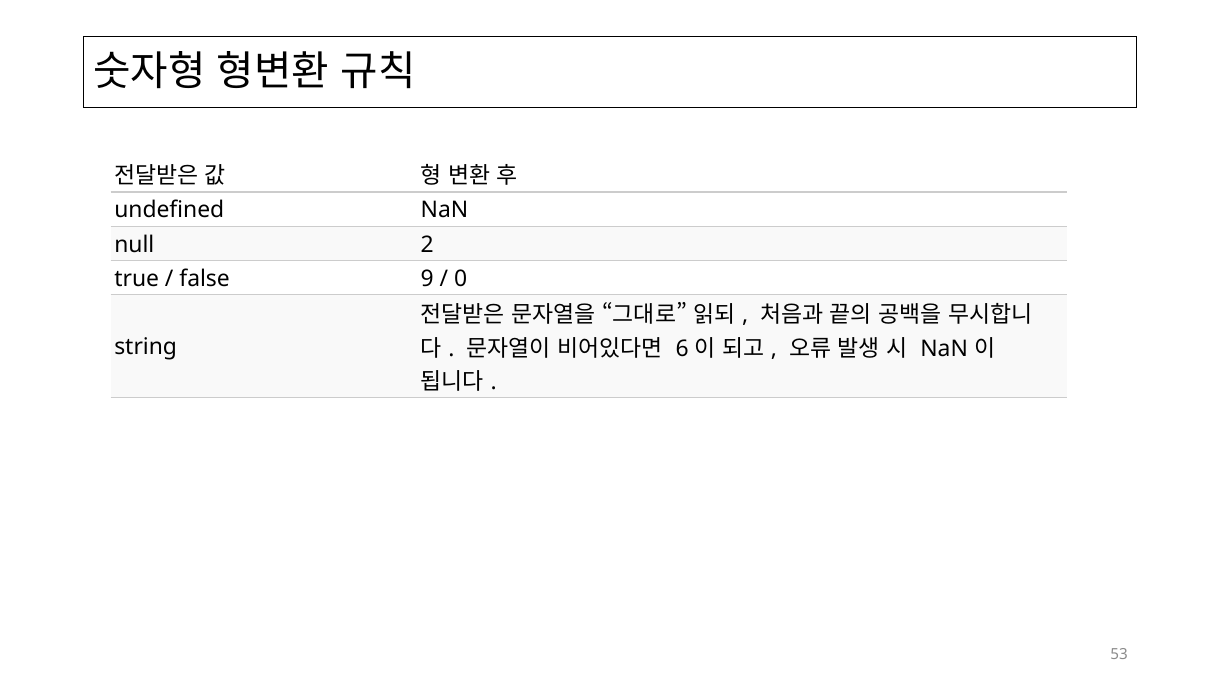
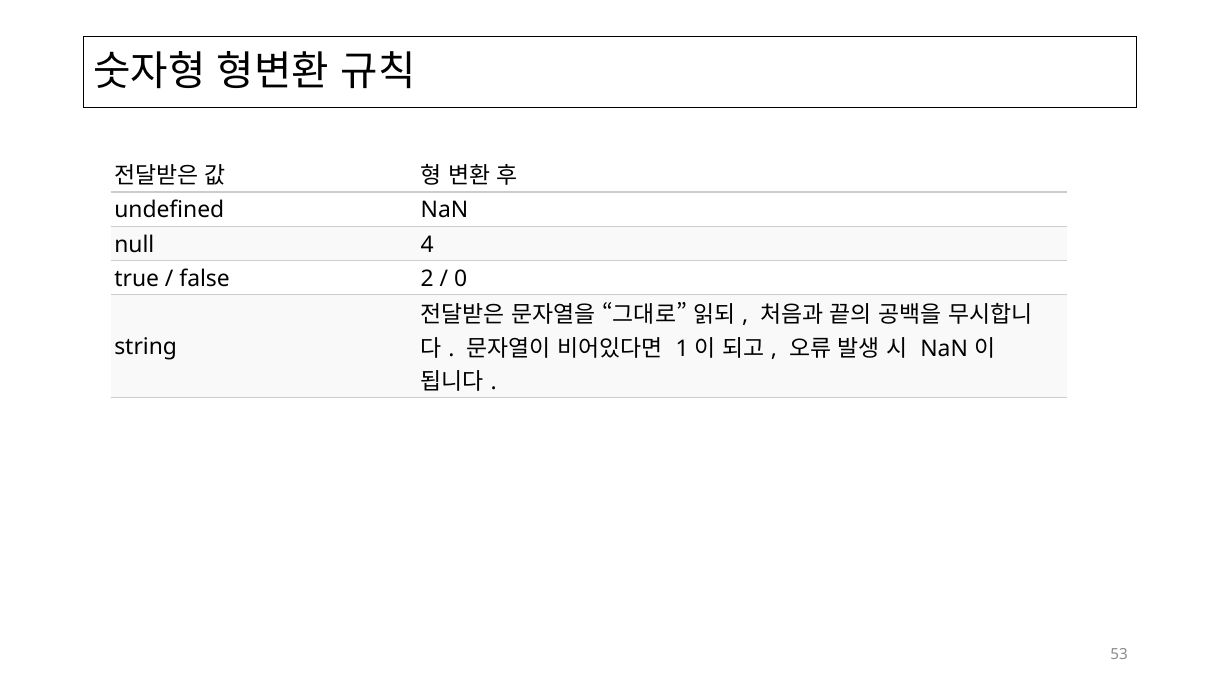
2: 2 -> 4
9: 9 -> 2
6: 6 -> 1
